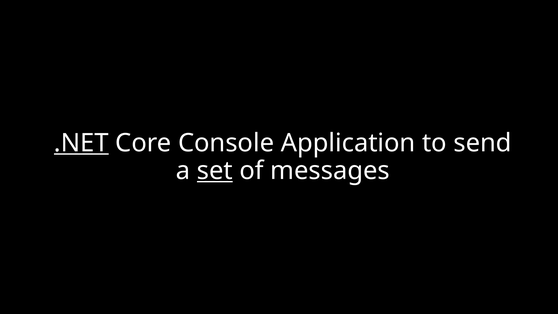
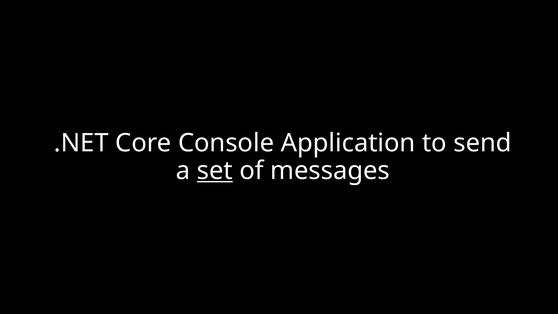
.NET underline: present -> none
